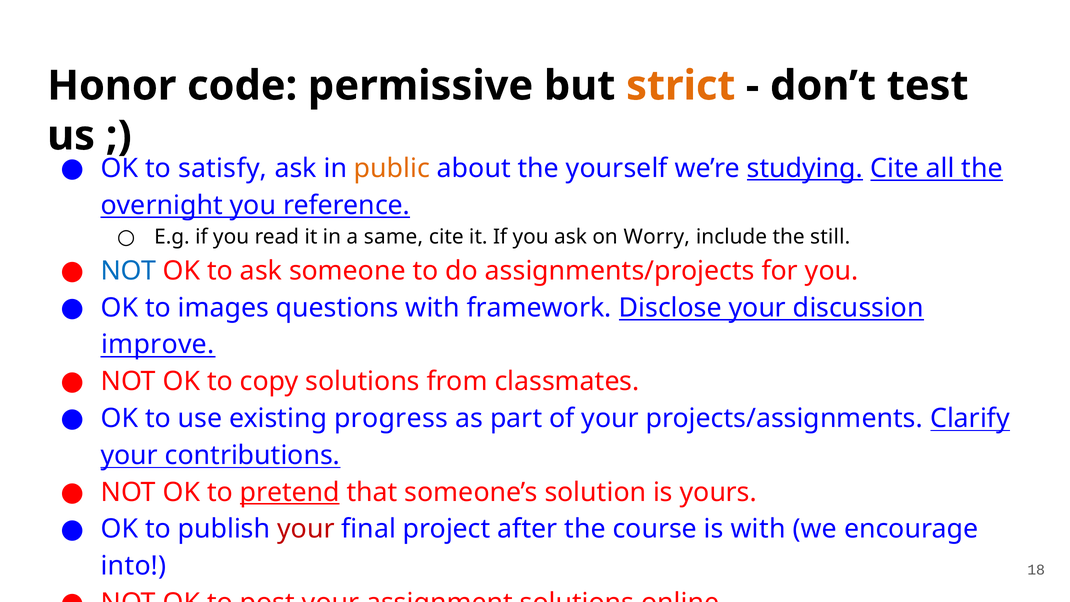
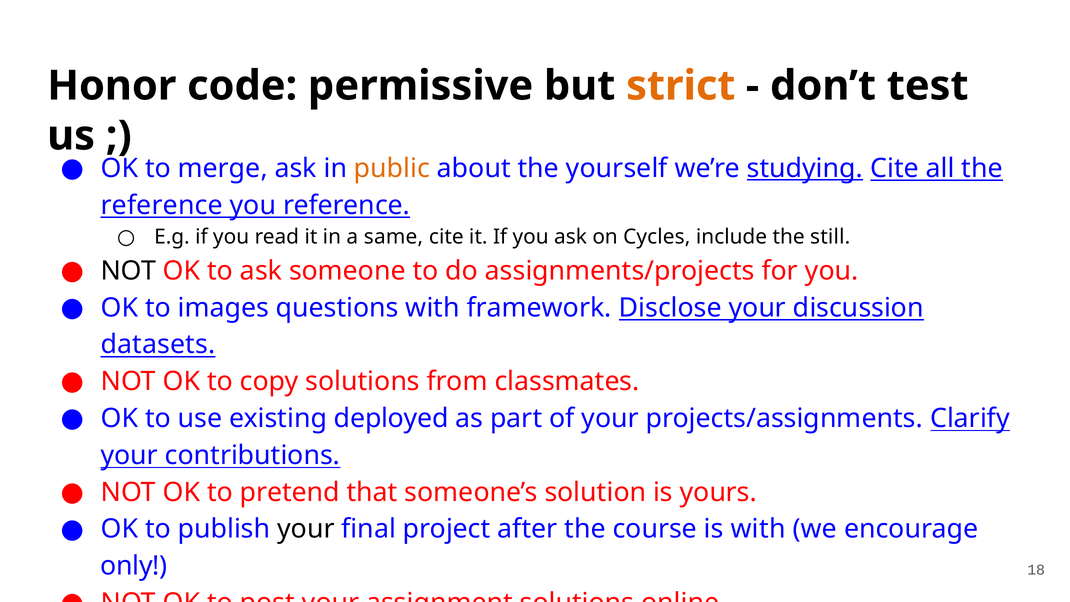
satisfy: satisfy -> merge
overnight at (162, 205): overnight -> reference
Worry: Worry -> Cycles
NOT at (128, 271) colour: blue -> black
improve: improve -> datasets
progress: progress -> deployed
pretend underline: present -> none
your at (306, 529) colour: red -> black
into: into -> only
